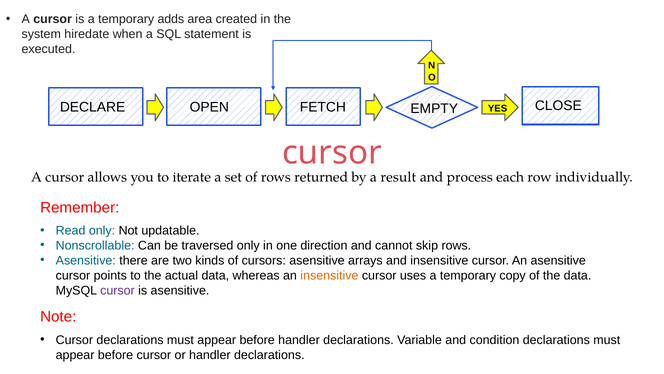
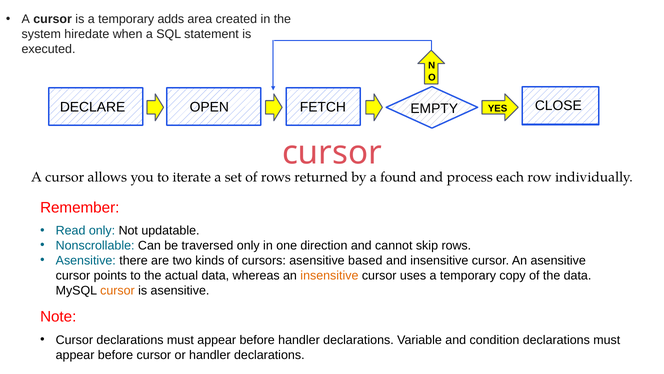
result: result -> found
arrays: arrays -> based
cursor at (117, 290) colour: purple -> orange
